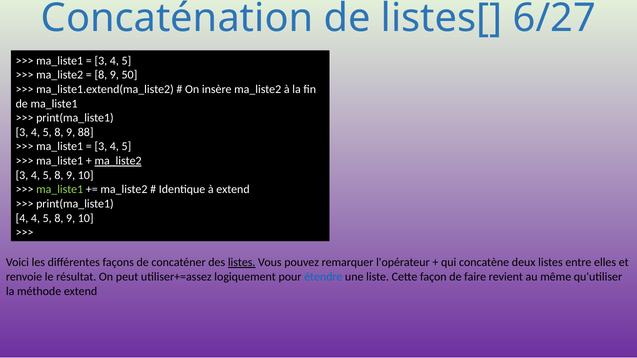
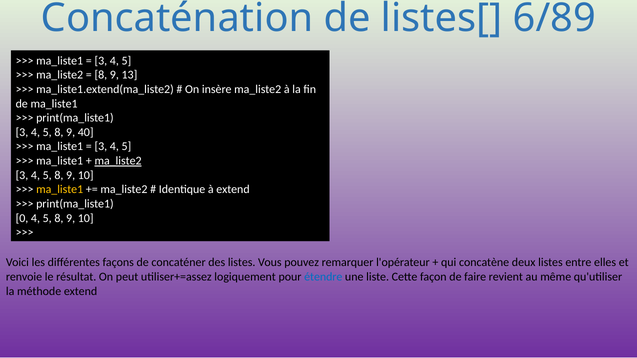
6/27: 6/27 -> 6/89
50: 50 -> 13
88: 88 -> 40
ma_liste1 at (60, 190) colour: light green -> yellow
4 at (22, 218): 4 -> 0
listes at (242, 263) underline: present -> none
